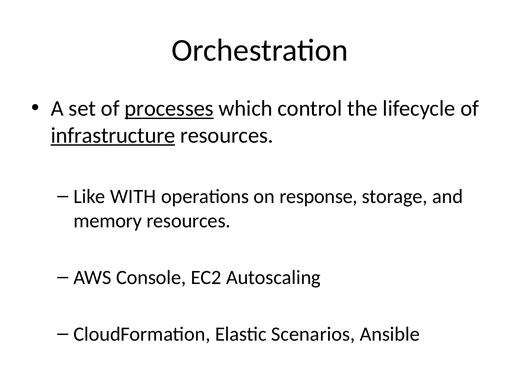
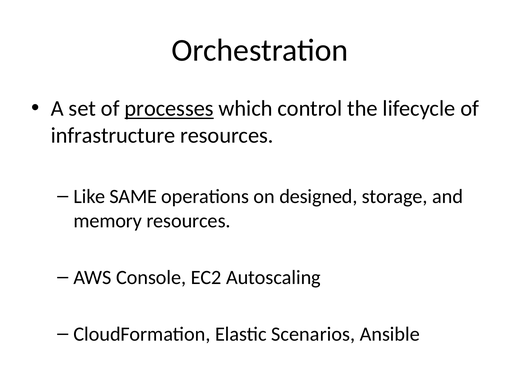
infrastructure underline: present -> none
WITH: WITH -> SAME
response: response -> designed
